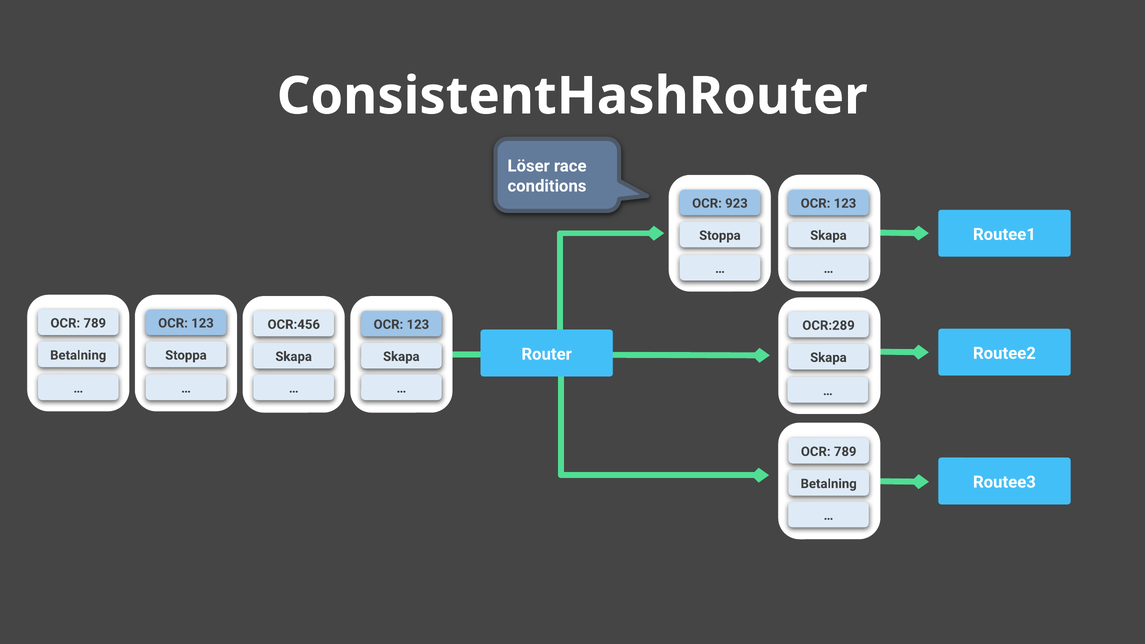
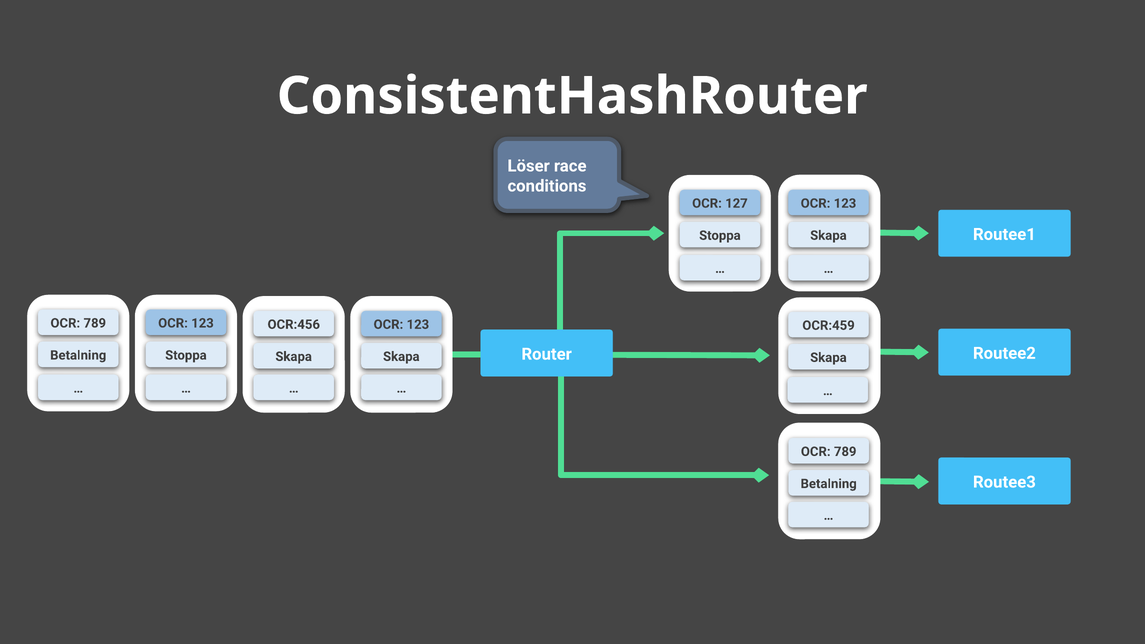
923: 923 -> 127
OCR:289: OCR:289 -> OCR:459
